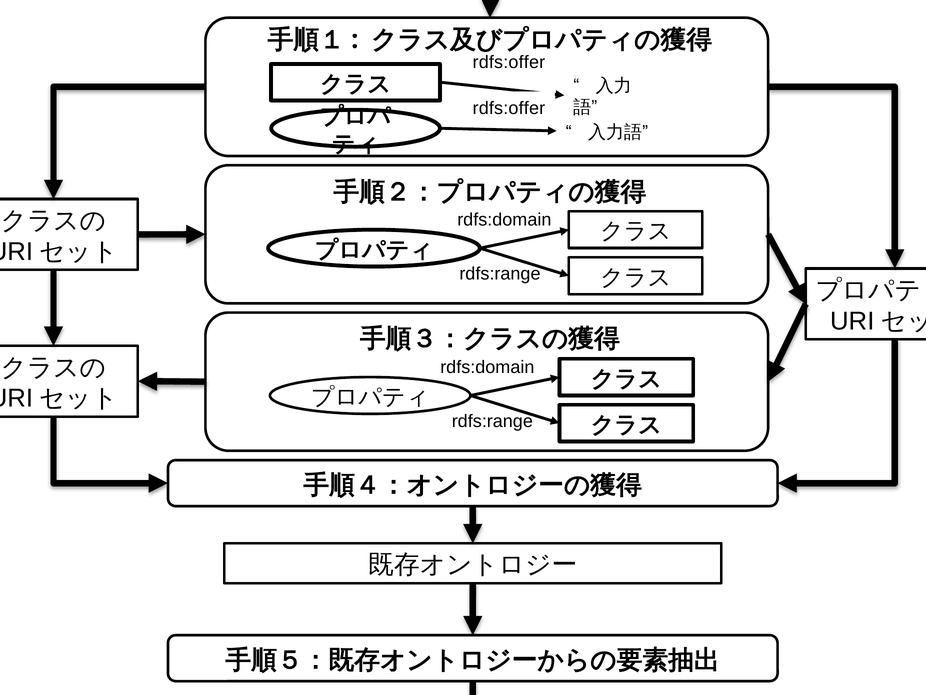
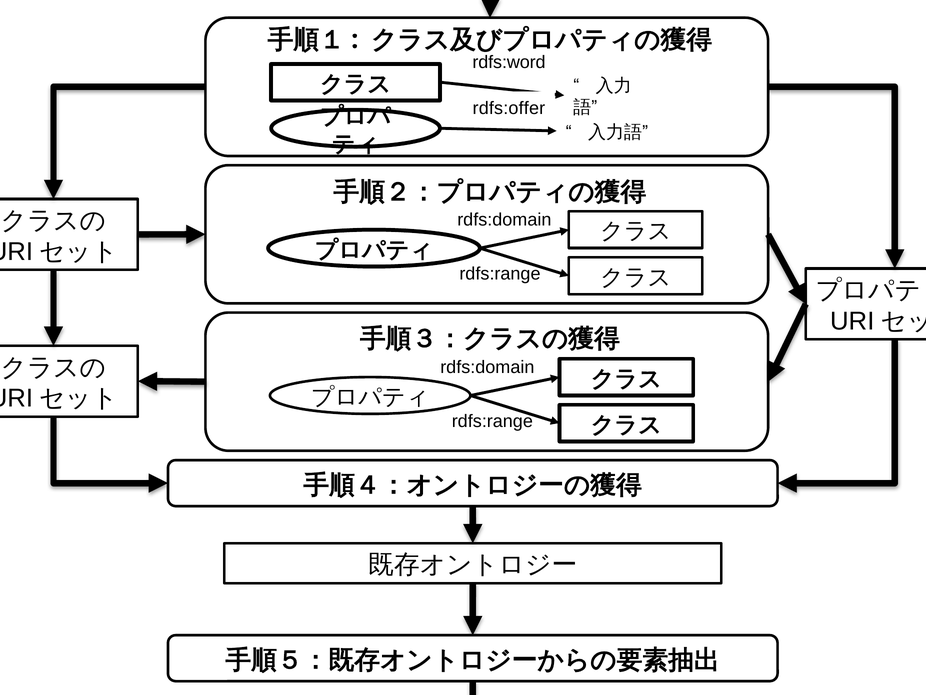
rdfs:offer at (509, 62): rdfs:offer -> rdfs:word
